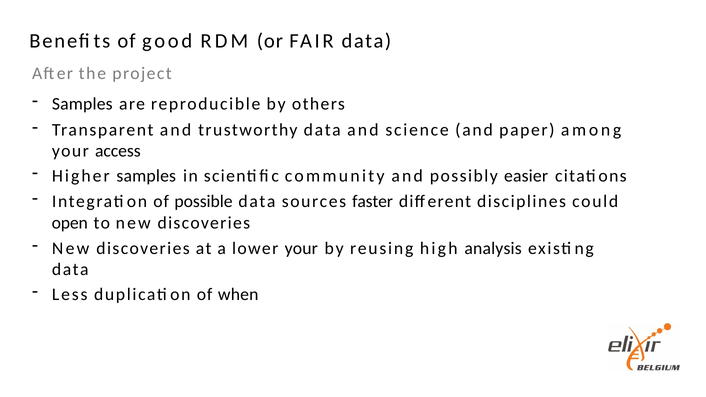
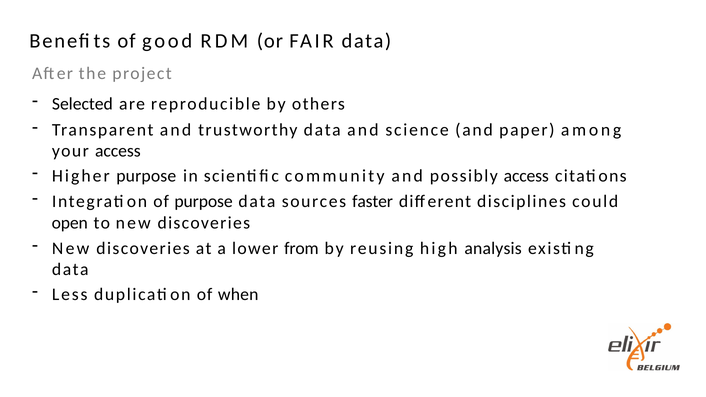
Samples at (82, 104): Samples -> Selected
Higher samples: samples -> purpose
possibly easier: easier -> access
of possible: possible -> purpose
lower your: your -> from
